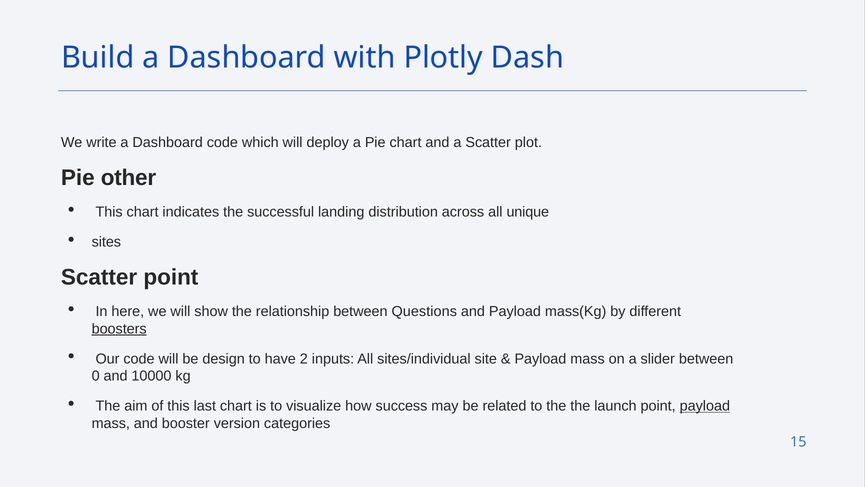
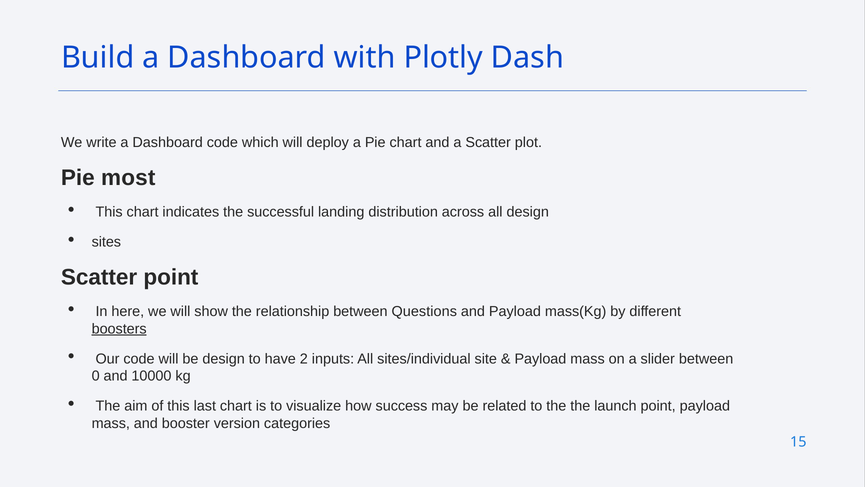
other: other -> most
all unique: unique -> design
payload at (705, 406) underline: present -> none
